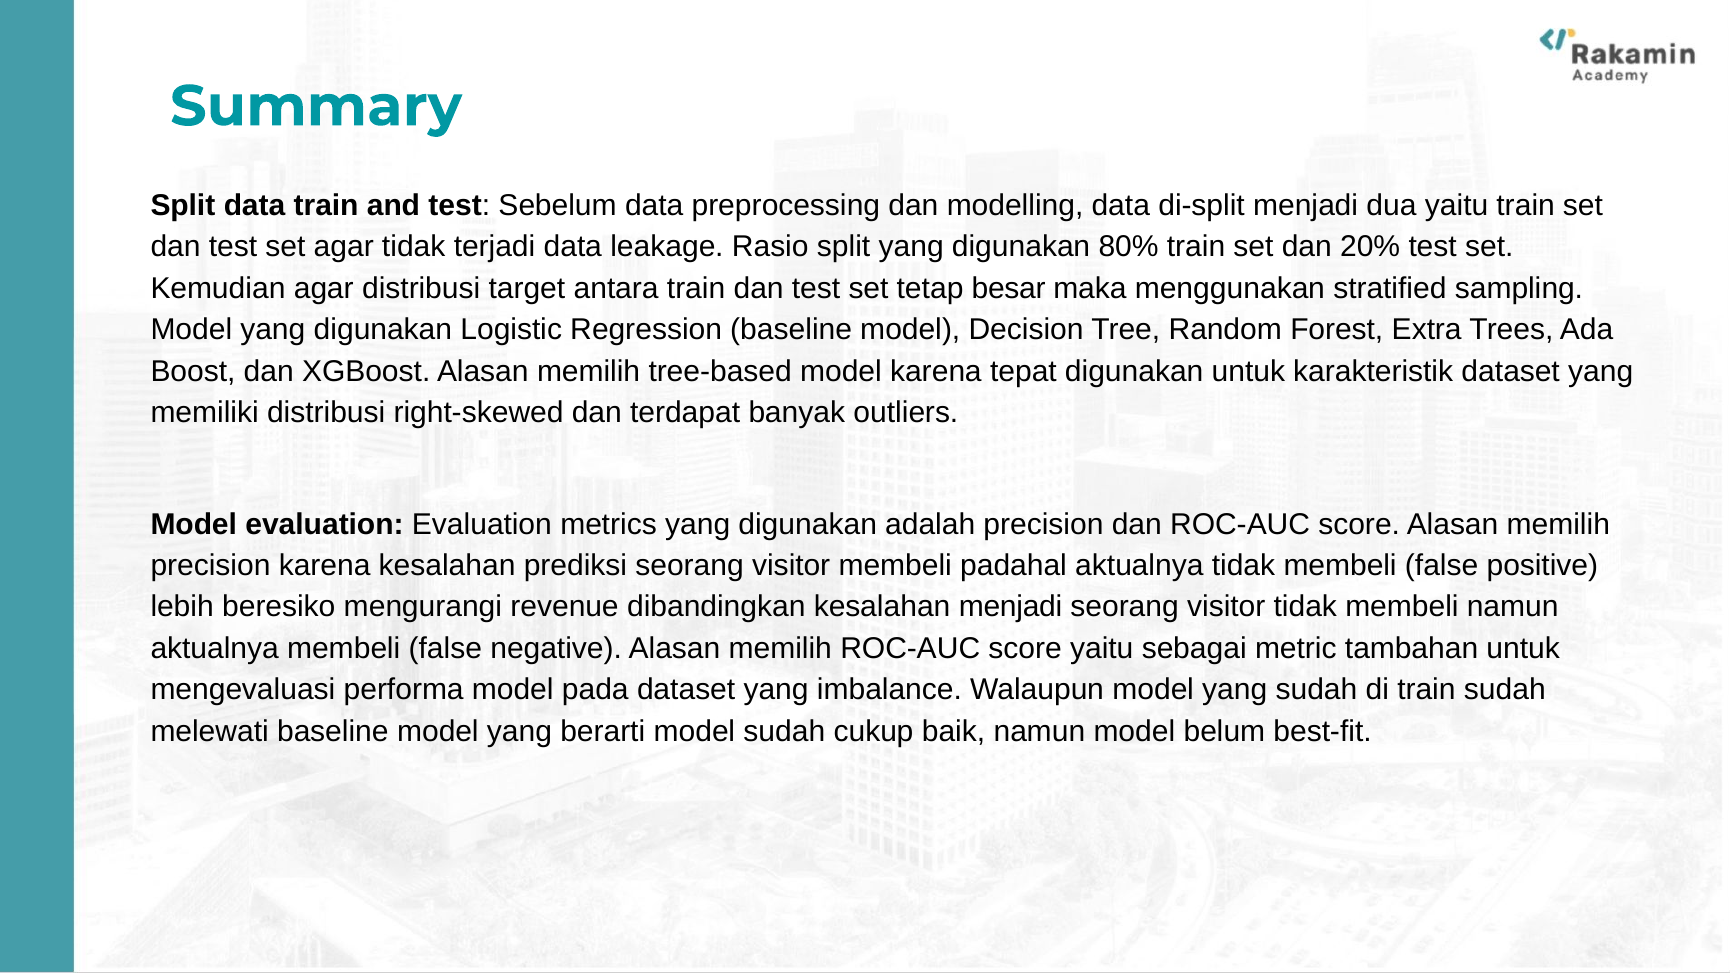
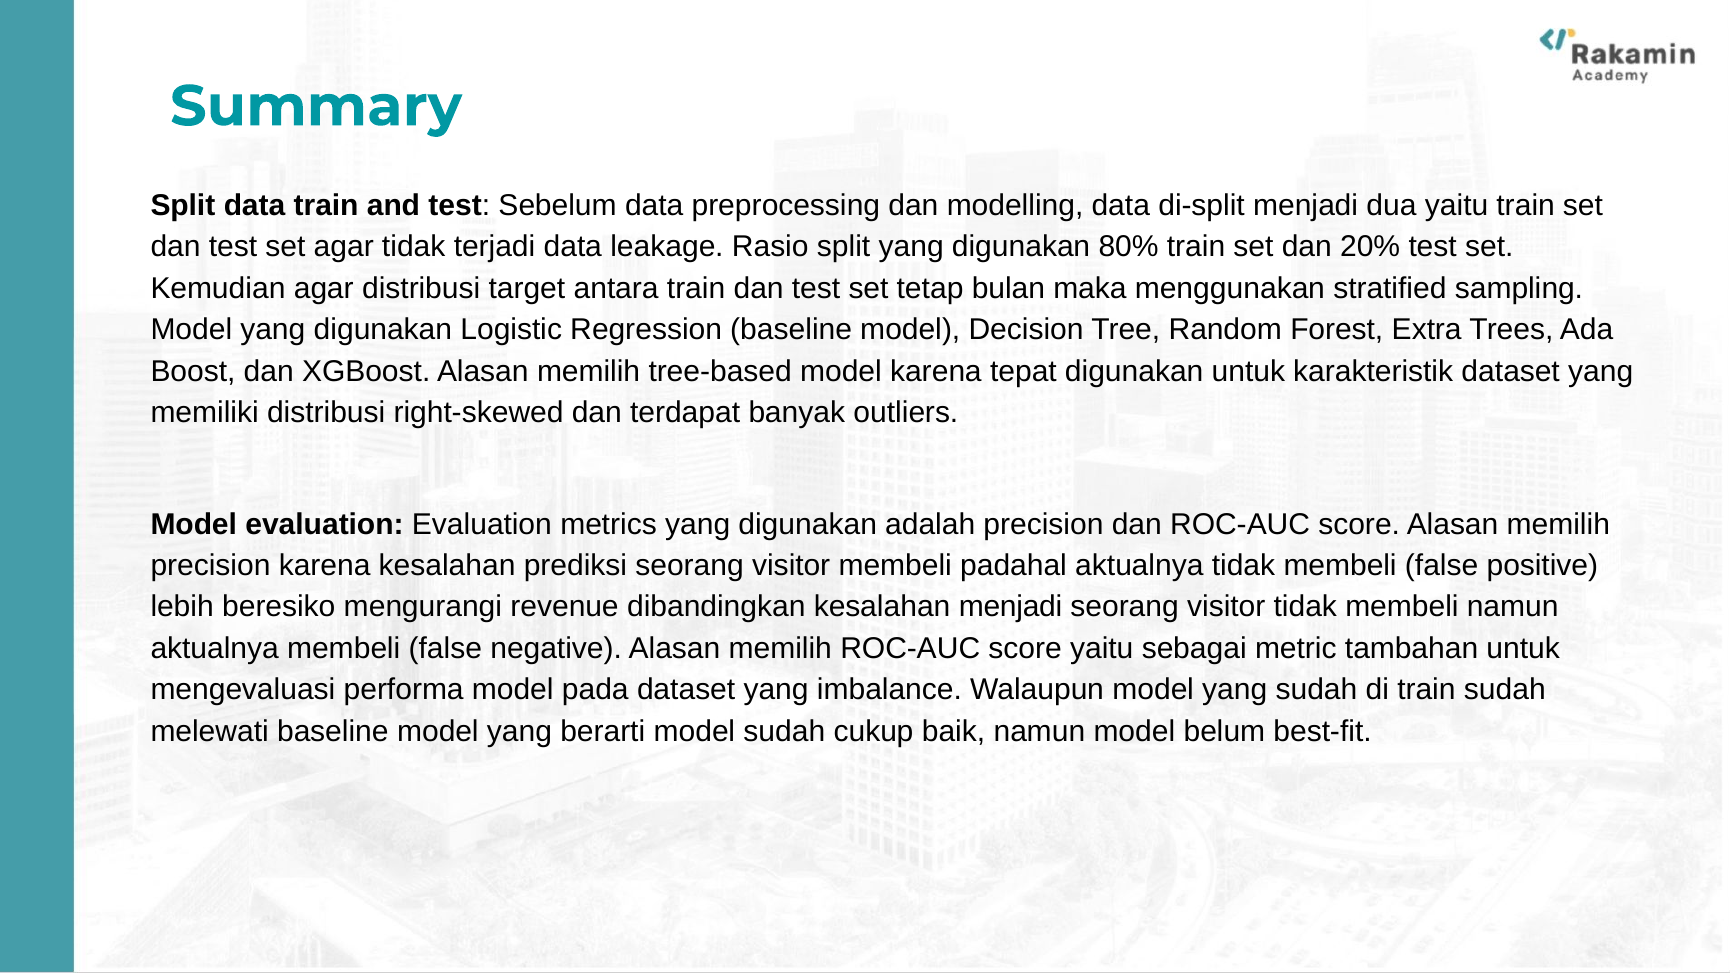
besar: besar -> bulan
